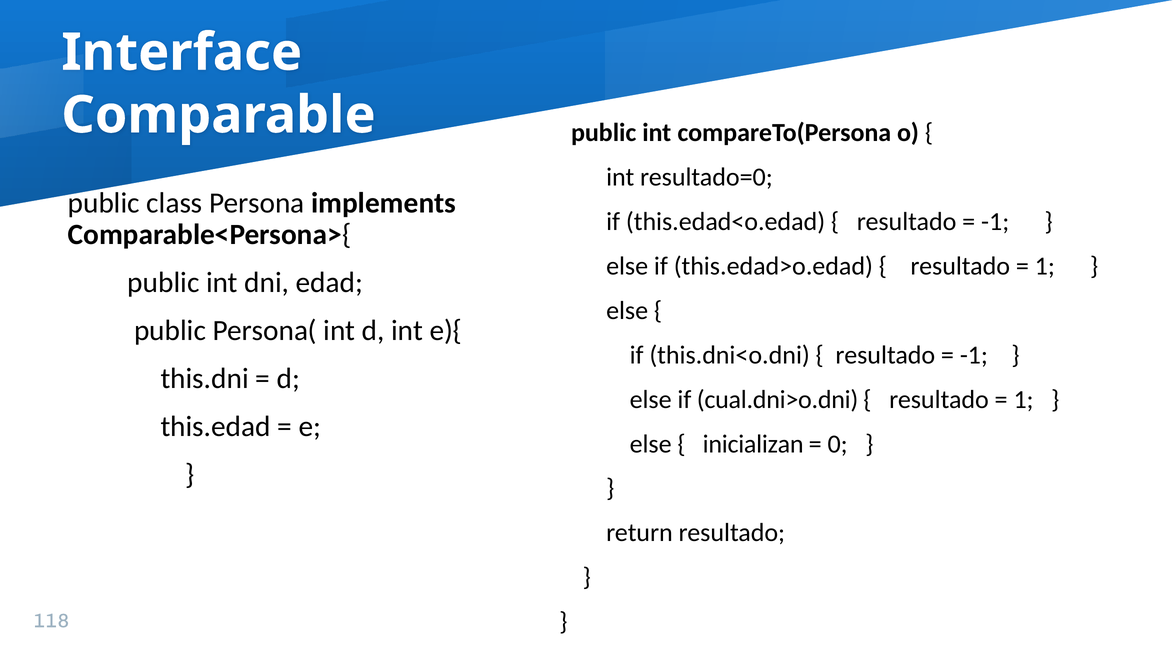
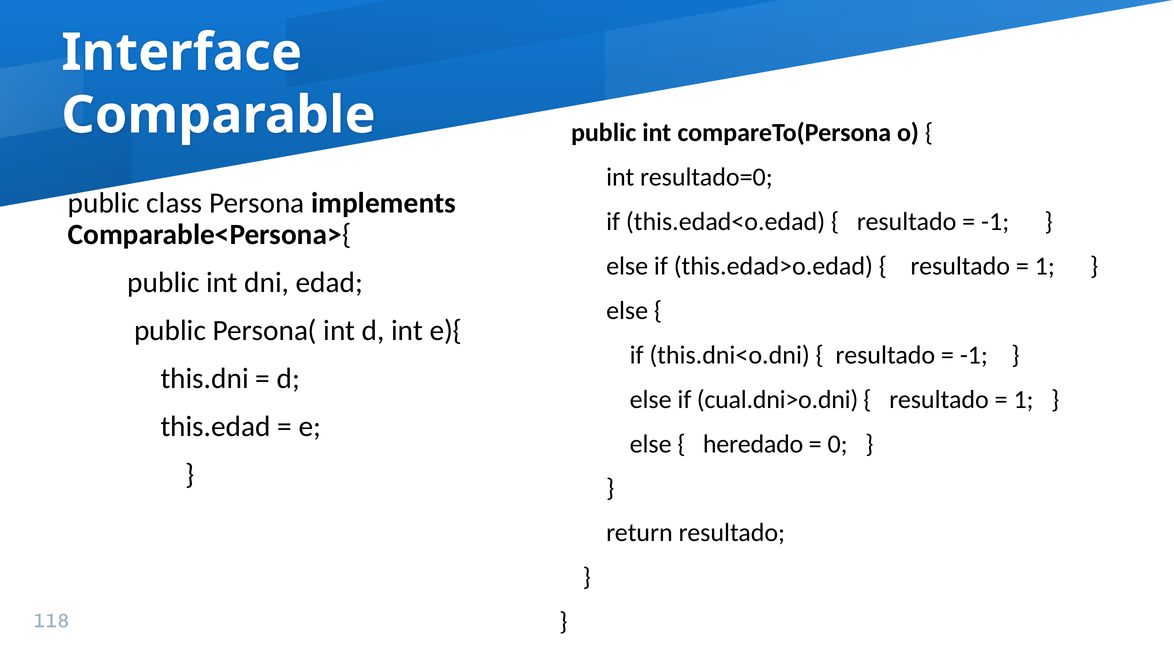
inicializan: inicializan -> heredado
